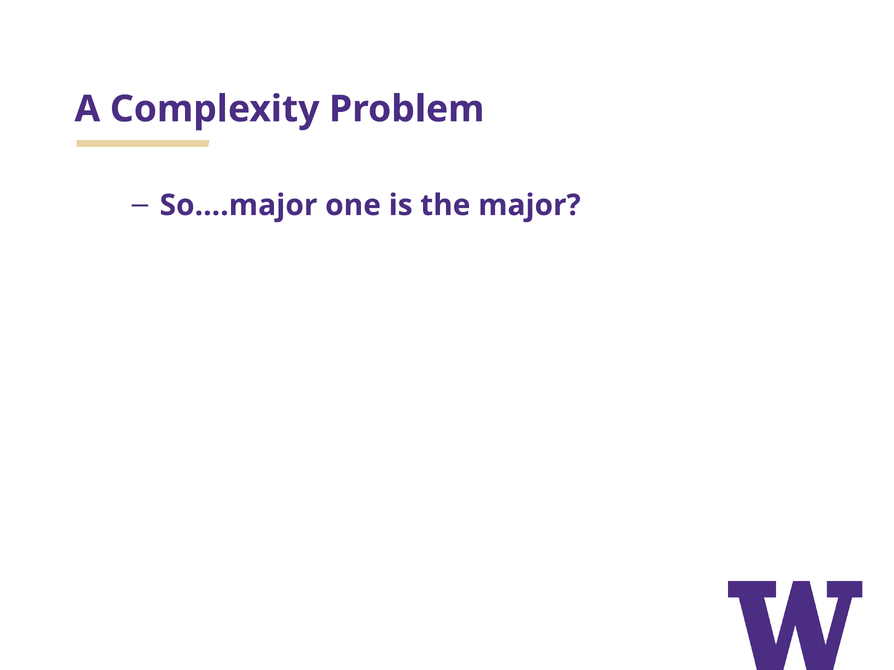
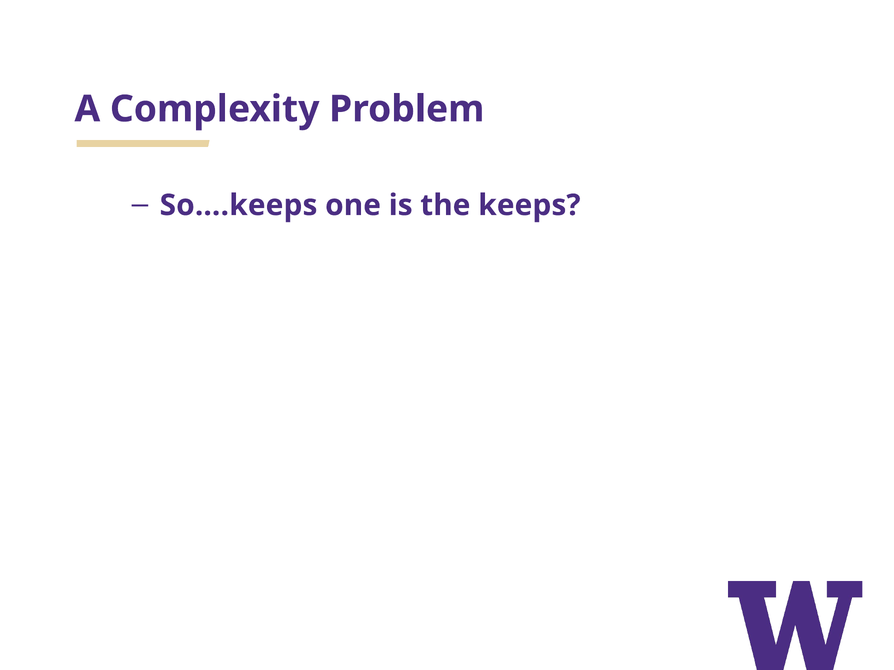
So….major: So….major -> So….keeps
major: major -> keeps
